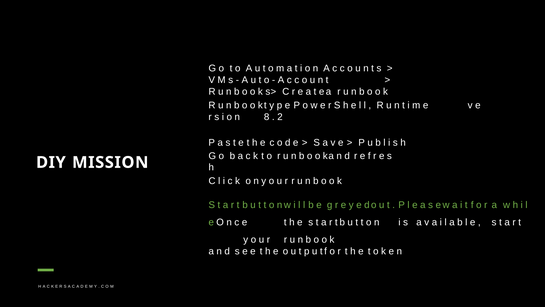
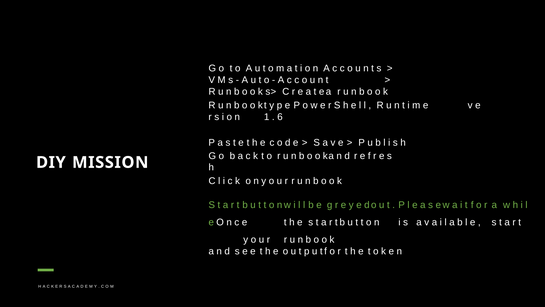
8: 8 -> 1
2: 2 -> 6
